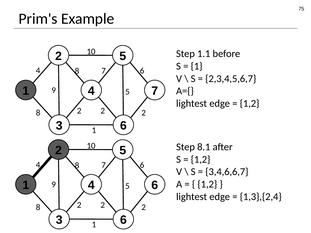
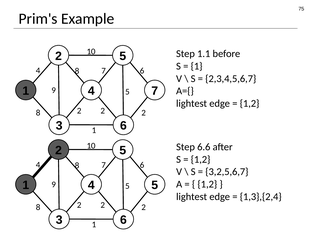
8.1: 8.1 -> 6.6
3,4,6,6,7: 3,4,6,6,7 -> 3,2,5,6,7
4 6: 6 -> 5
